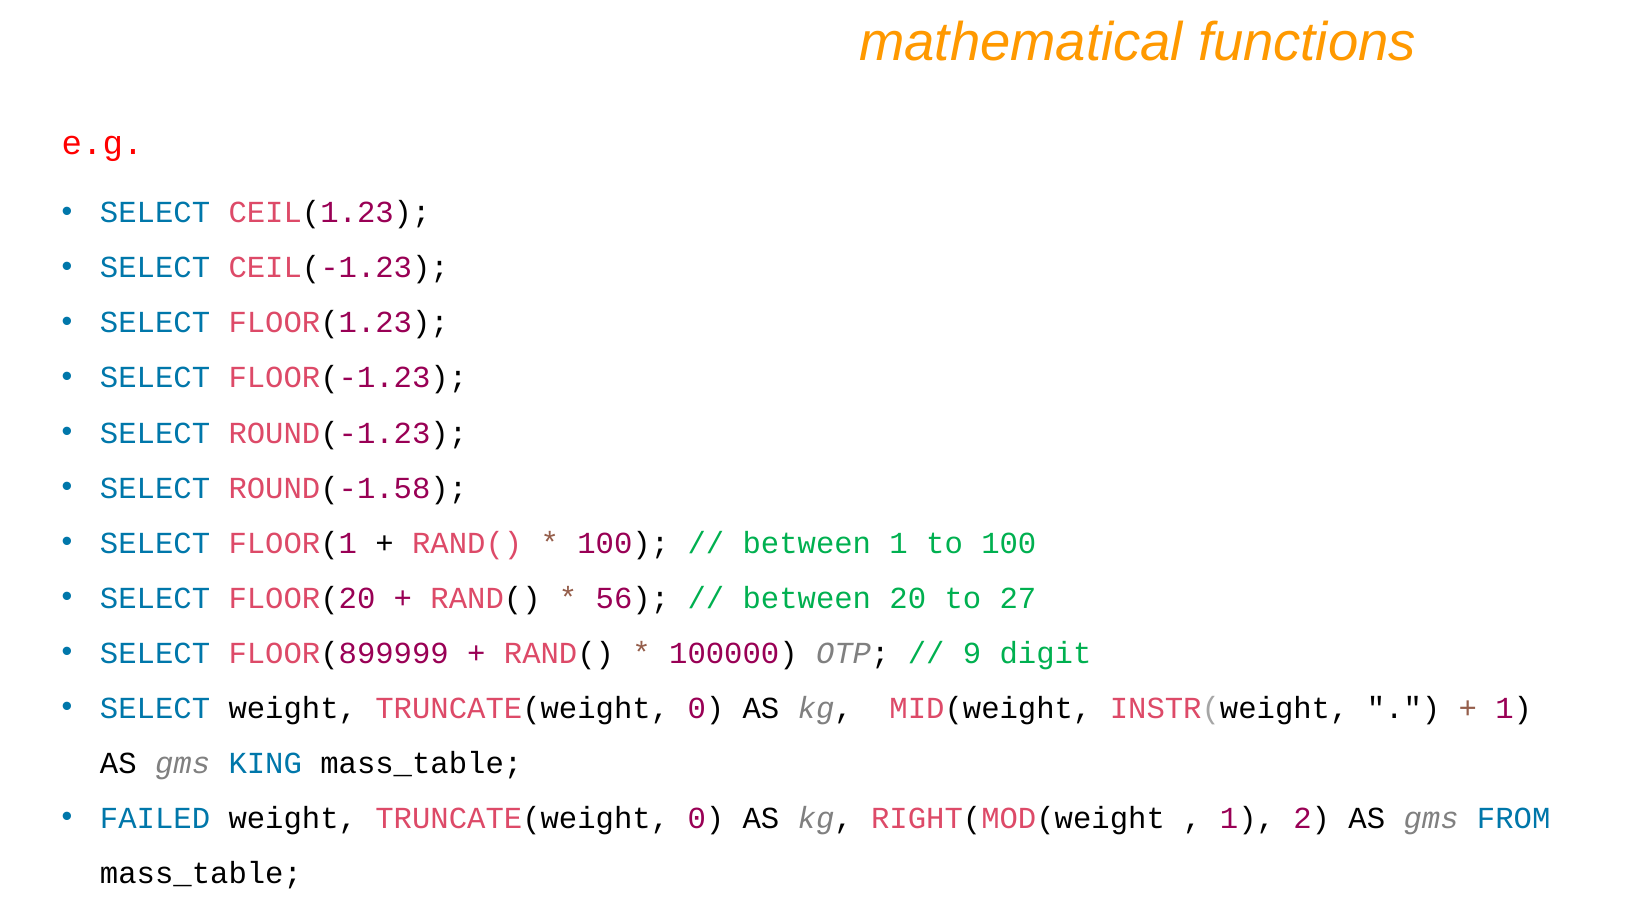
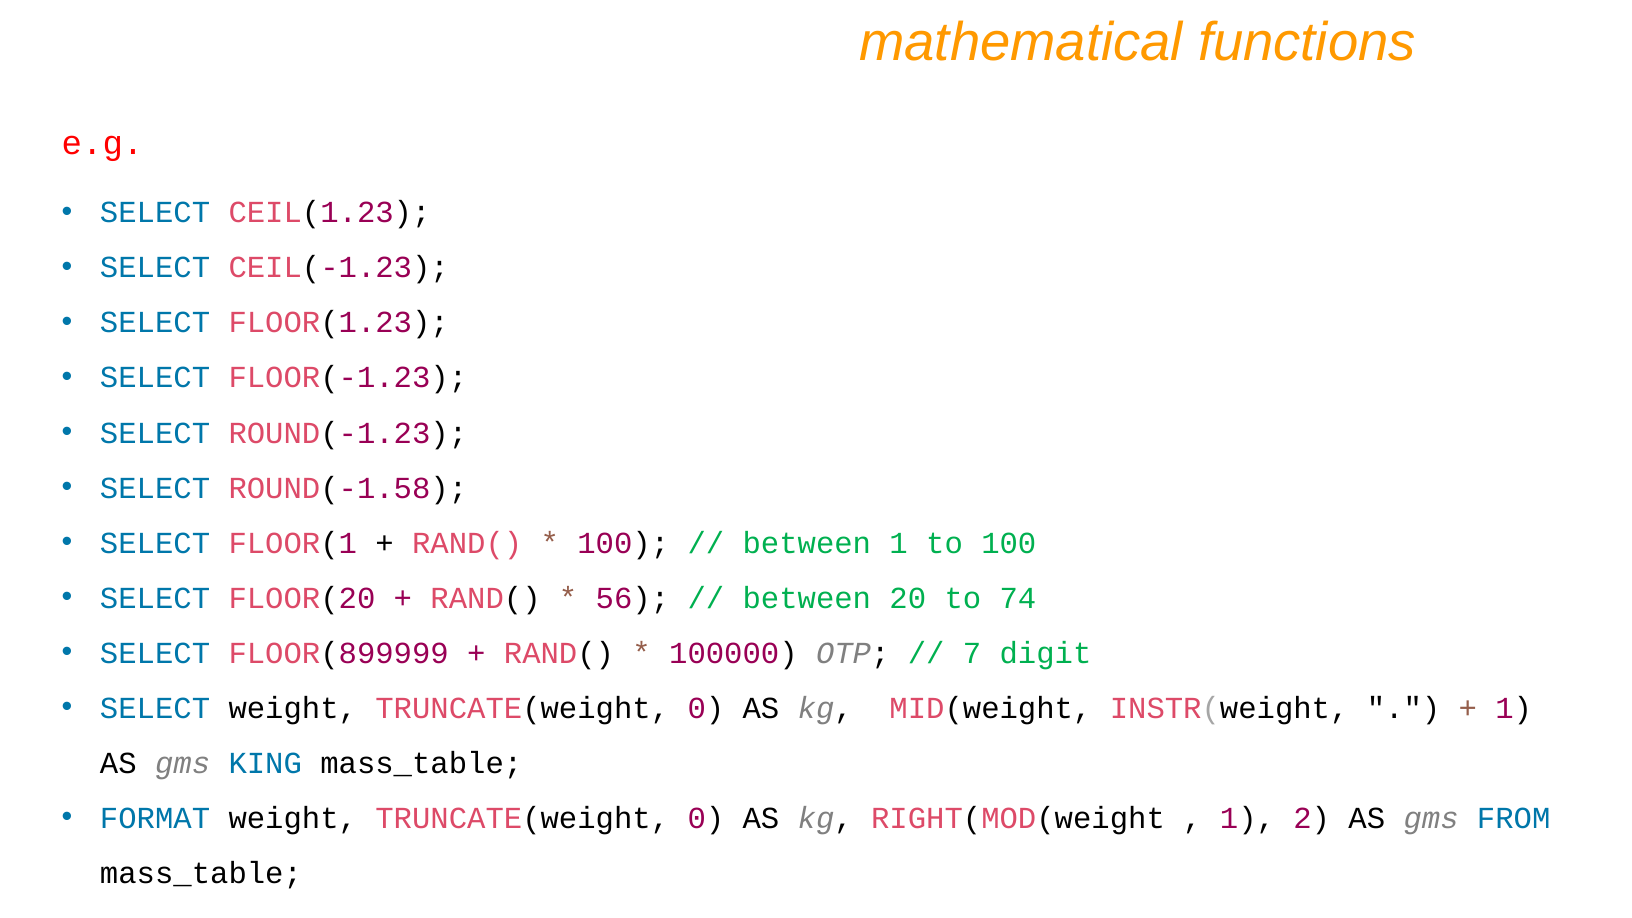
27: 27 -> 74
9: 9 -> 7
FAILED: FAILED -> FORMAT
